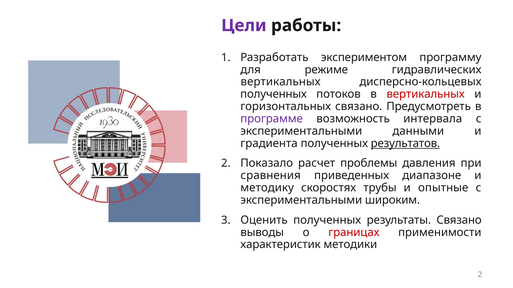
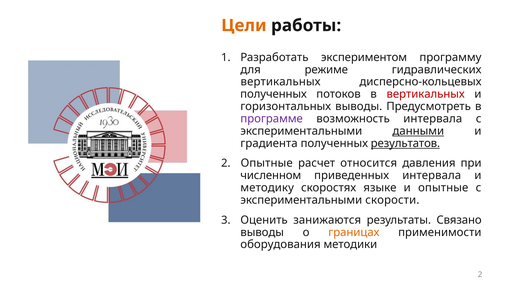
Цели colour: purple -> orange
горизонтальных связано: связано -> выводы
данными underline: none -> present
2 Показало: Показало -> Опытные
проблемы: проблемы -> относится
сравнения: сравнения -> численном
приведенных диапазоне: диапазоне -> интервала
трубы: трубы -> языке
широким: широким -> скорости
Оценить полученных: полученных -> занижаются
границах colour: red -> orange
характеристик: характеристик -> оборудования
